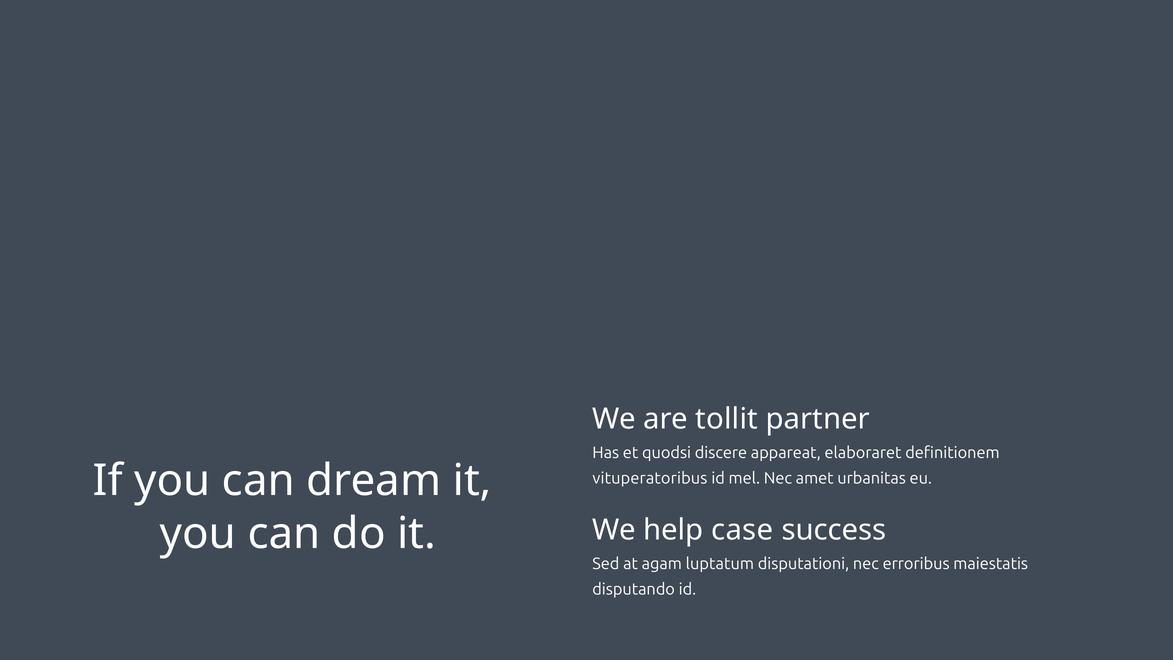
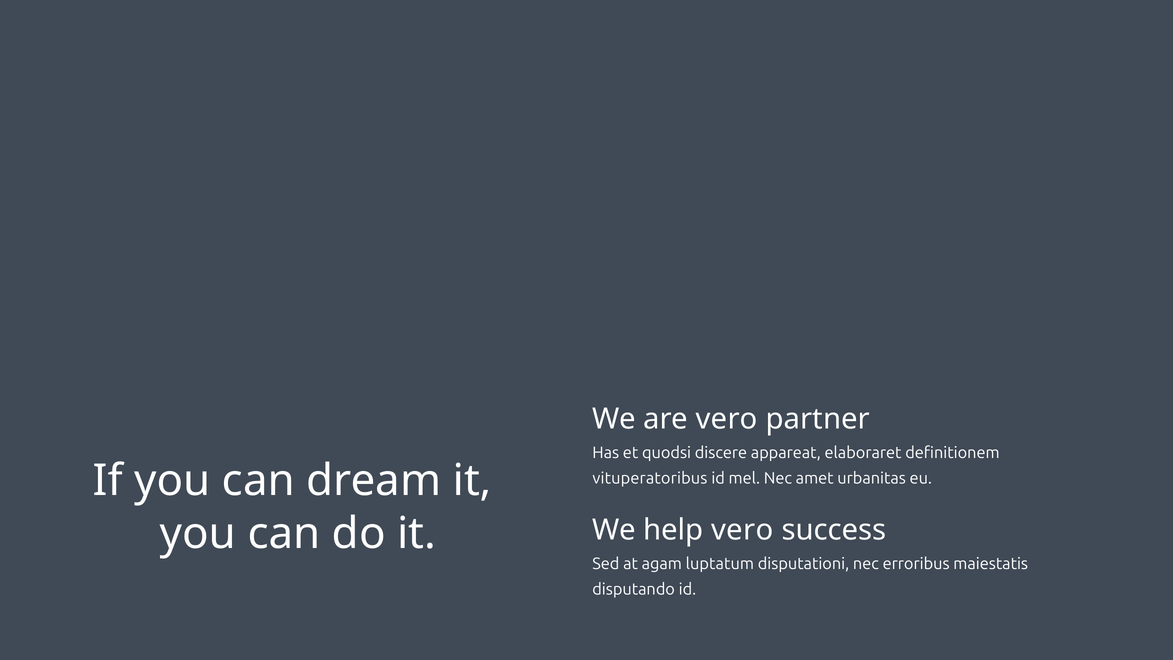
are tollit: tollit -> vero
help case: case -> vero
